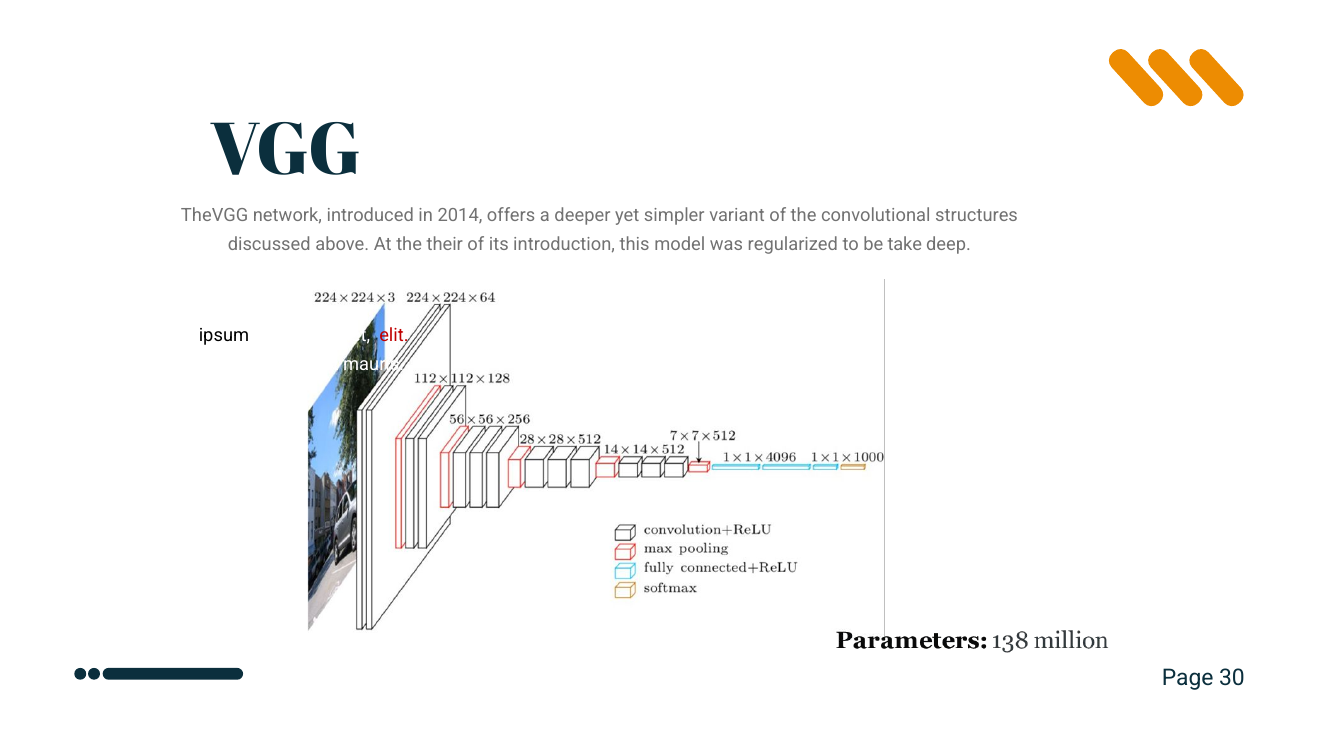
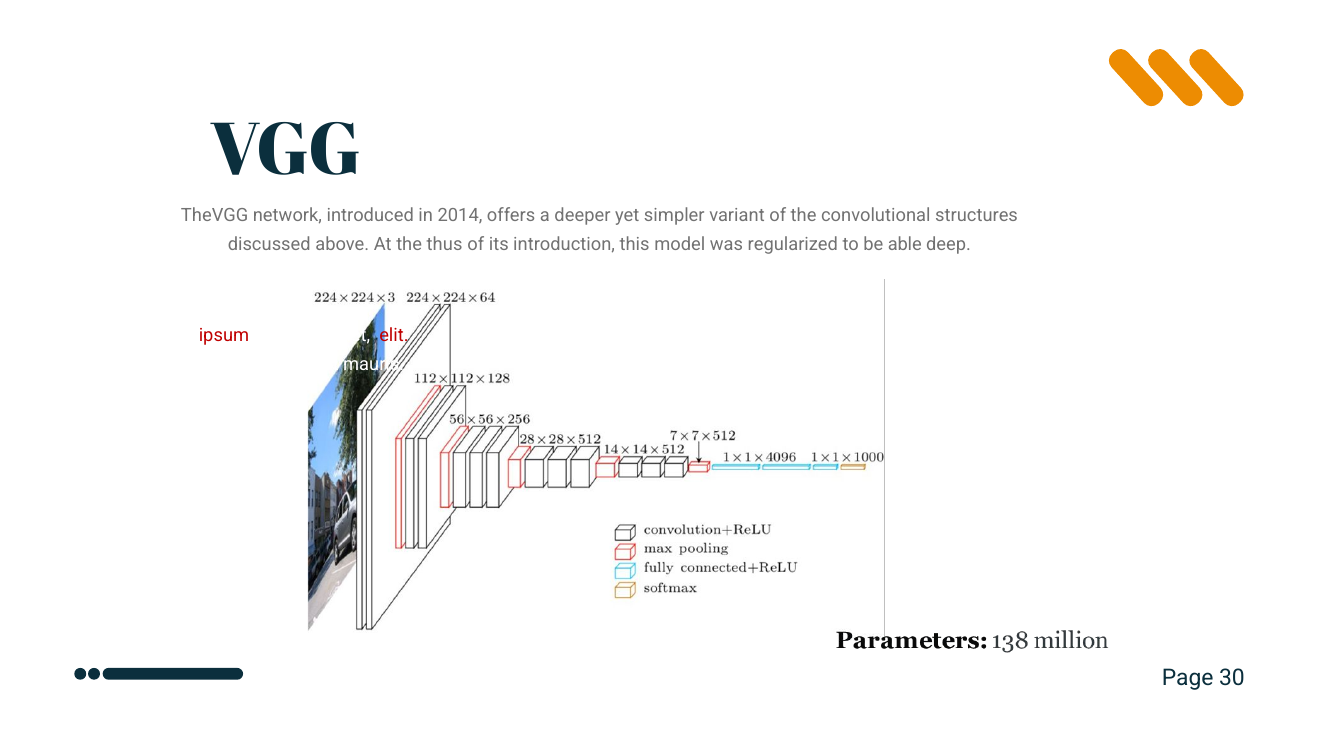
their: their -> thus
take: take -> able
ipsum at (224, 336) colour: black -> red
